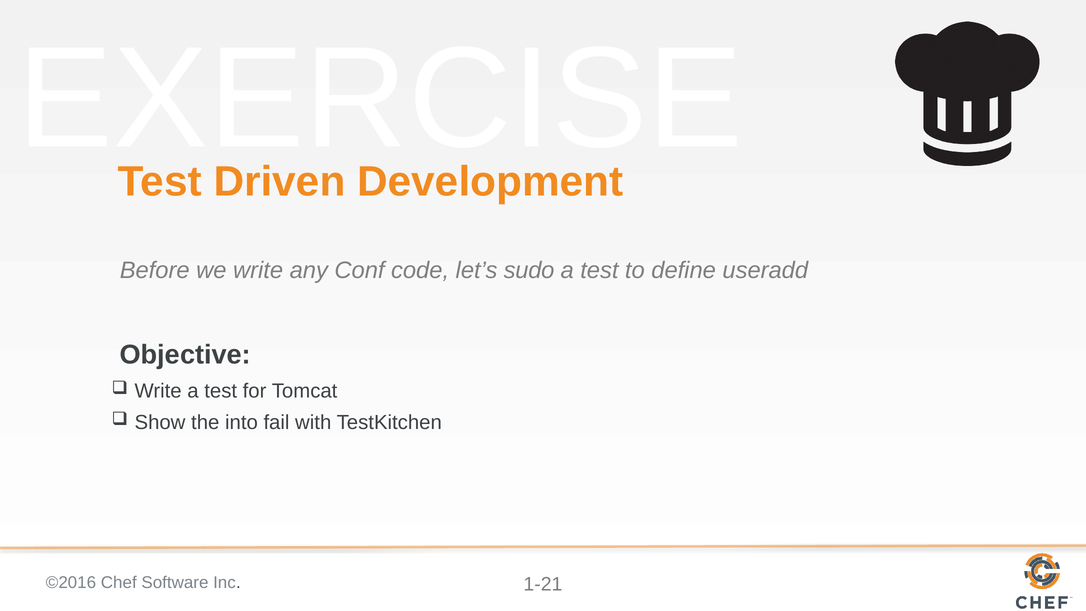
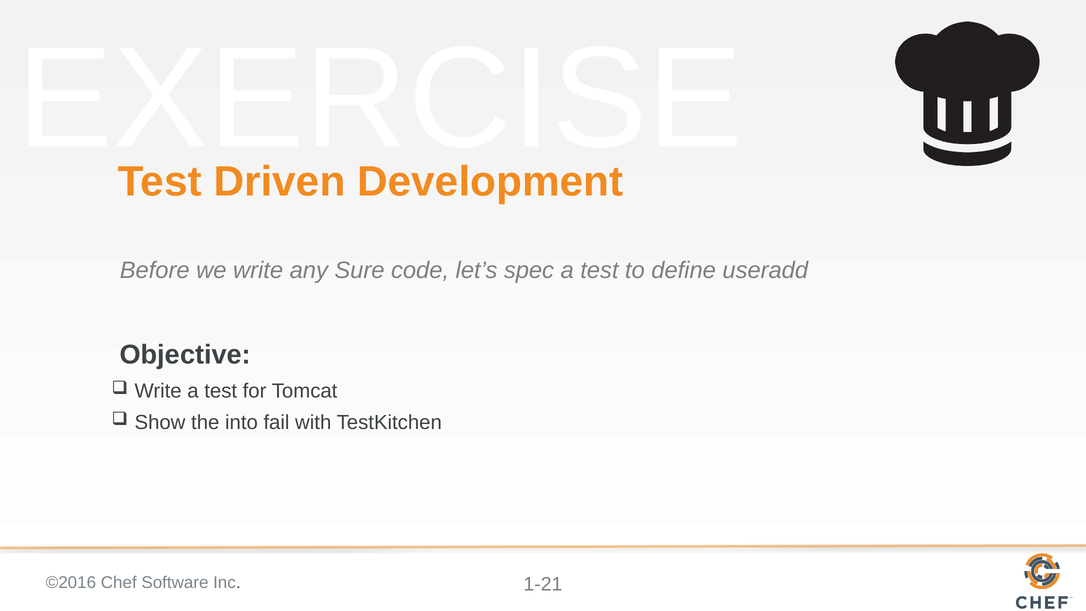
Conf: Conf -> Sure
sudo: sudo -> spec
